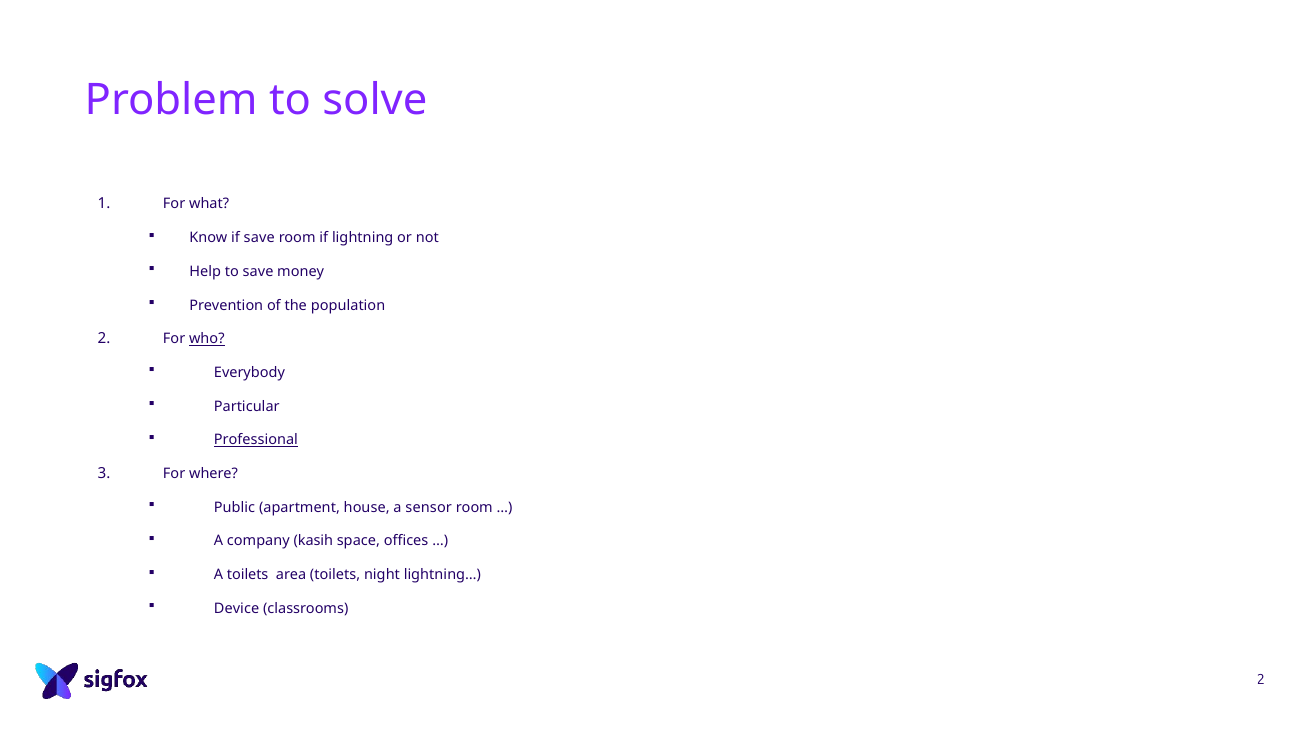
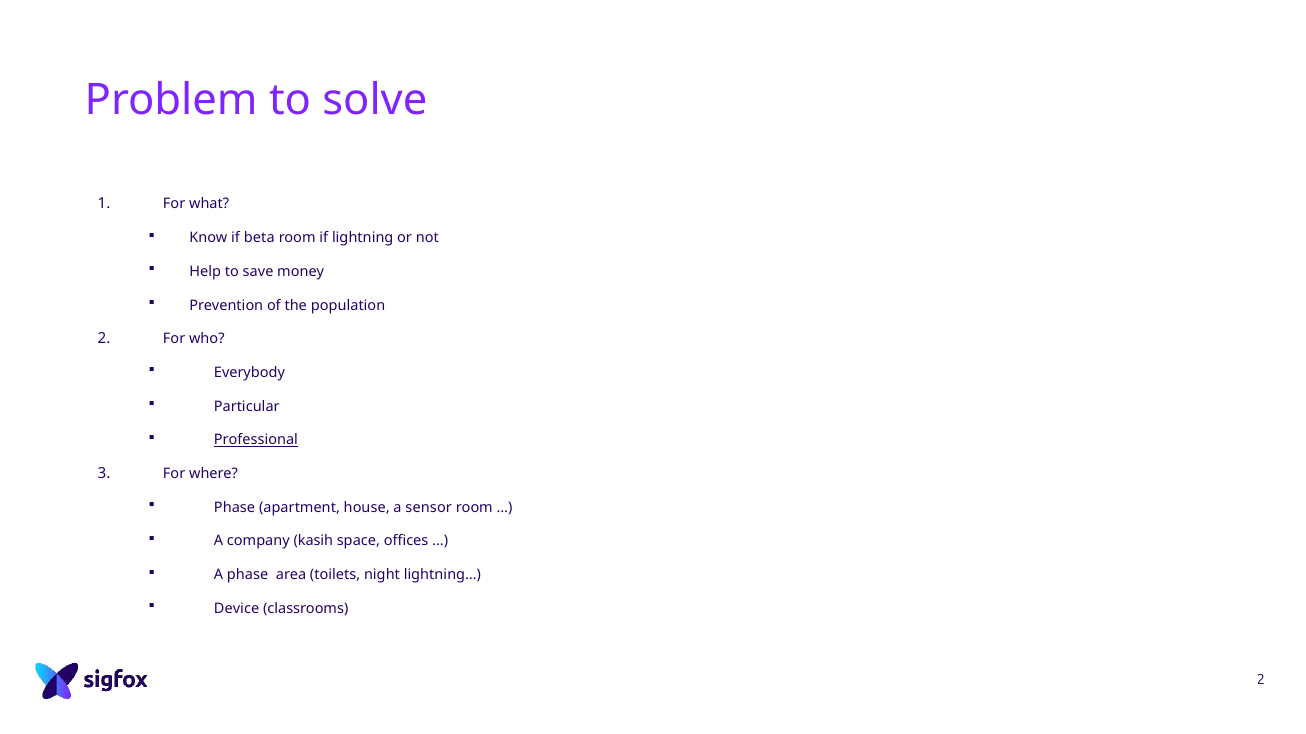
if save: save -> beta
who underline: present -> none
Public at (235, 508): Public -> Phase
A toilets: toilets -> phase
